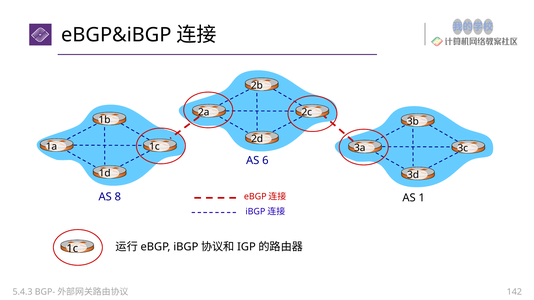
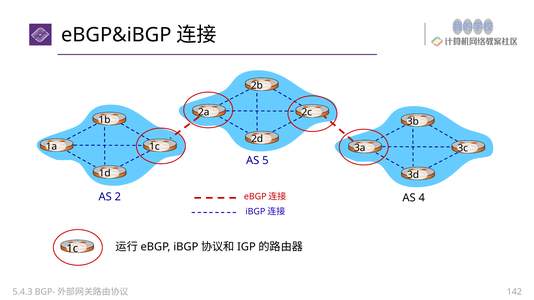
6: 6 -> 5
8: 8 -> 2
1: 1 -> 4
